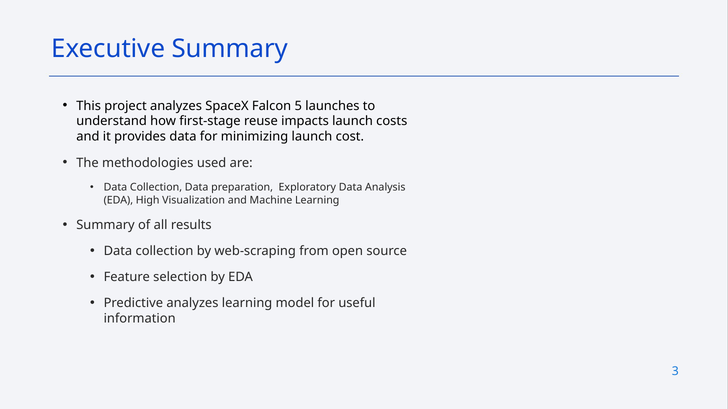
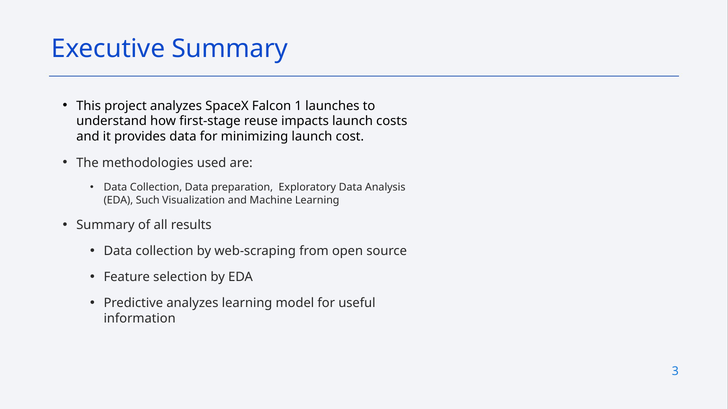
5: 5 -> 1
High: High -> Such
